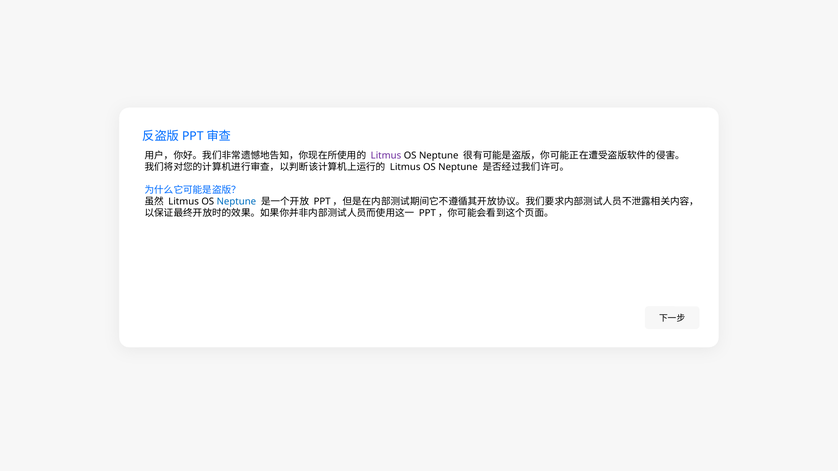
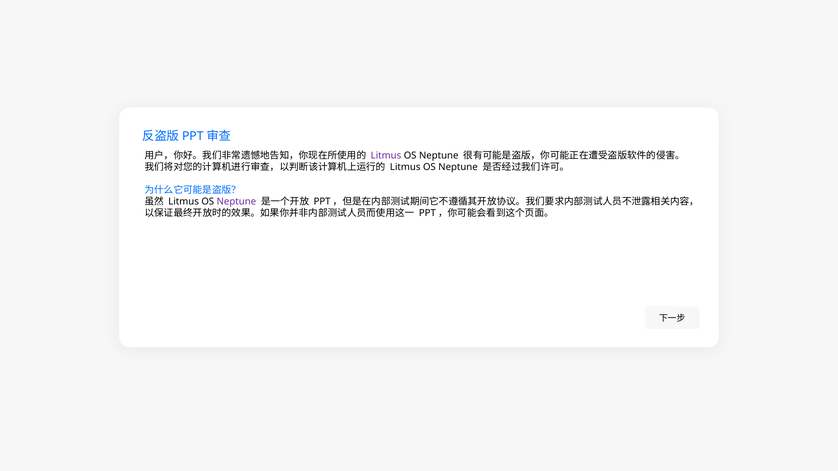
Neptune at (236, 202) colour: blue -> purple
